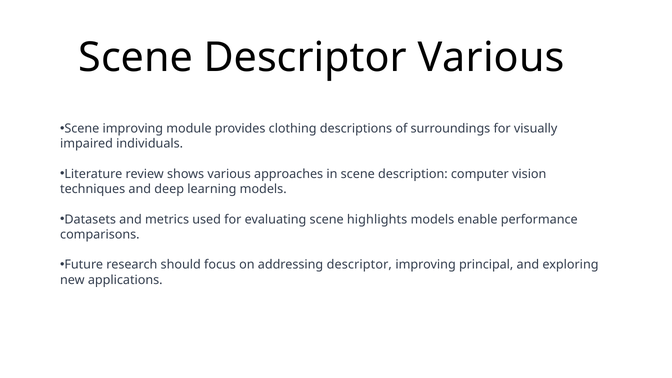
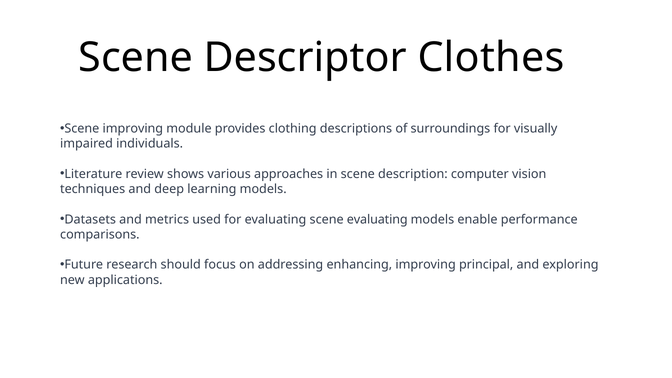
Descriptor Various: Various -> Clothes
scene highlights: highlights -> evaluating
addressing descriptor: descriptor -> enhancing
